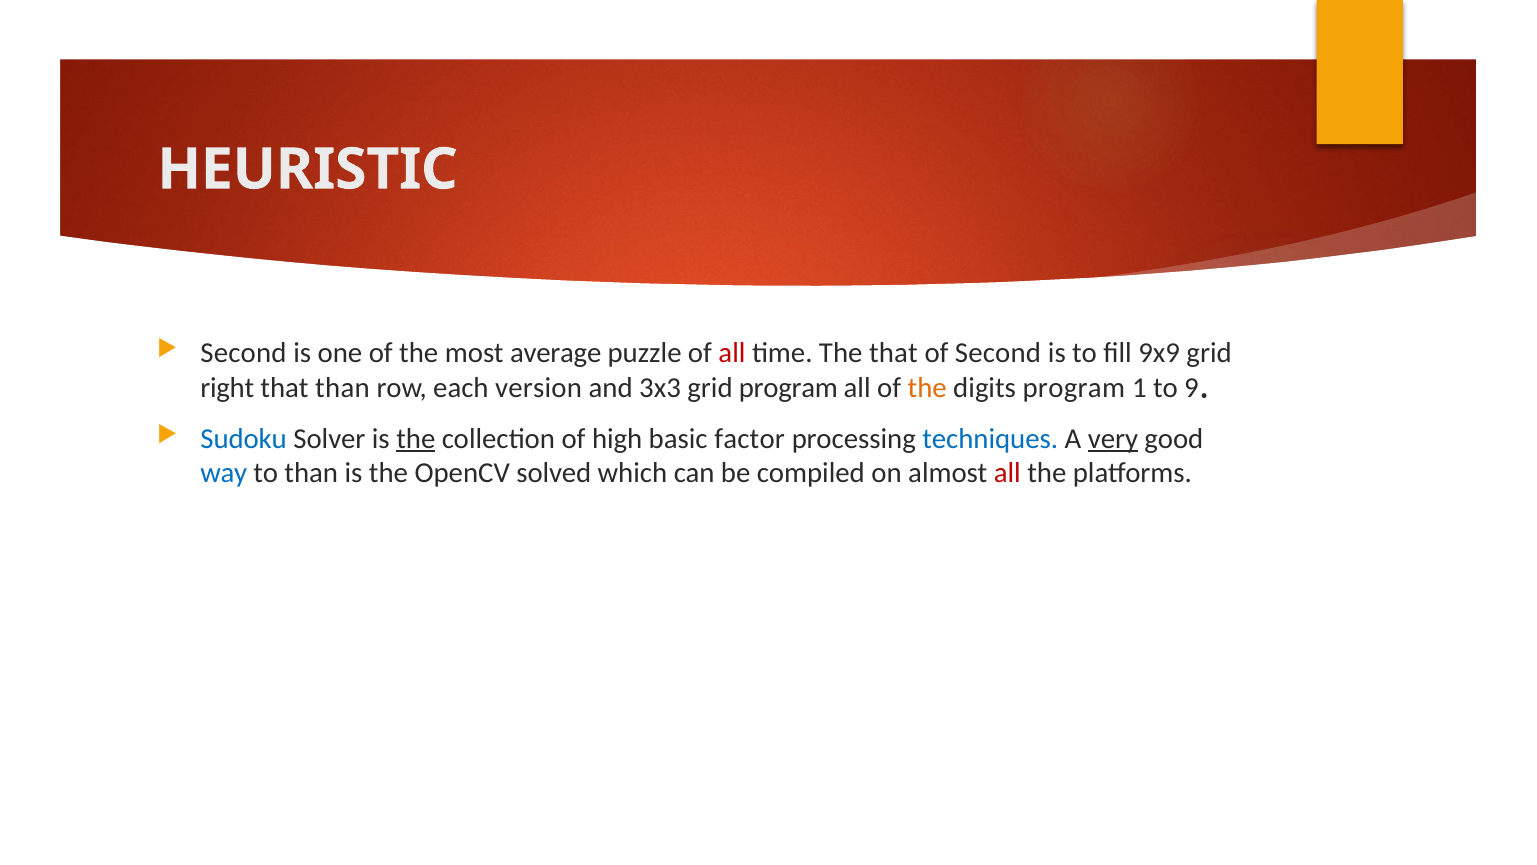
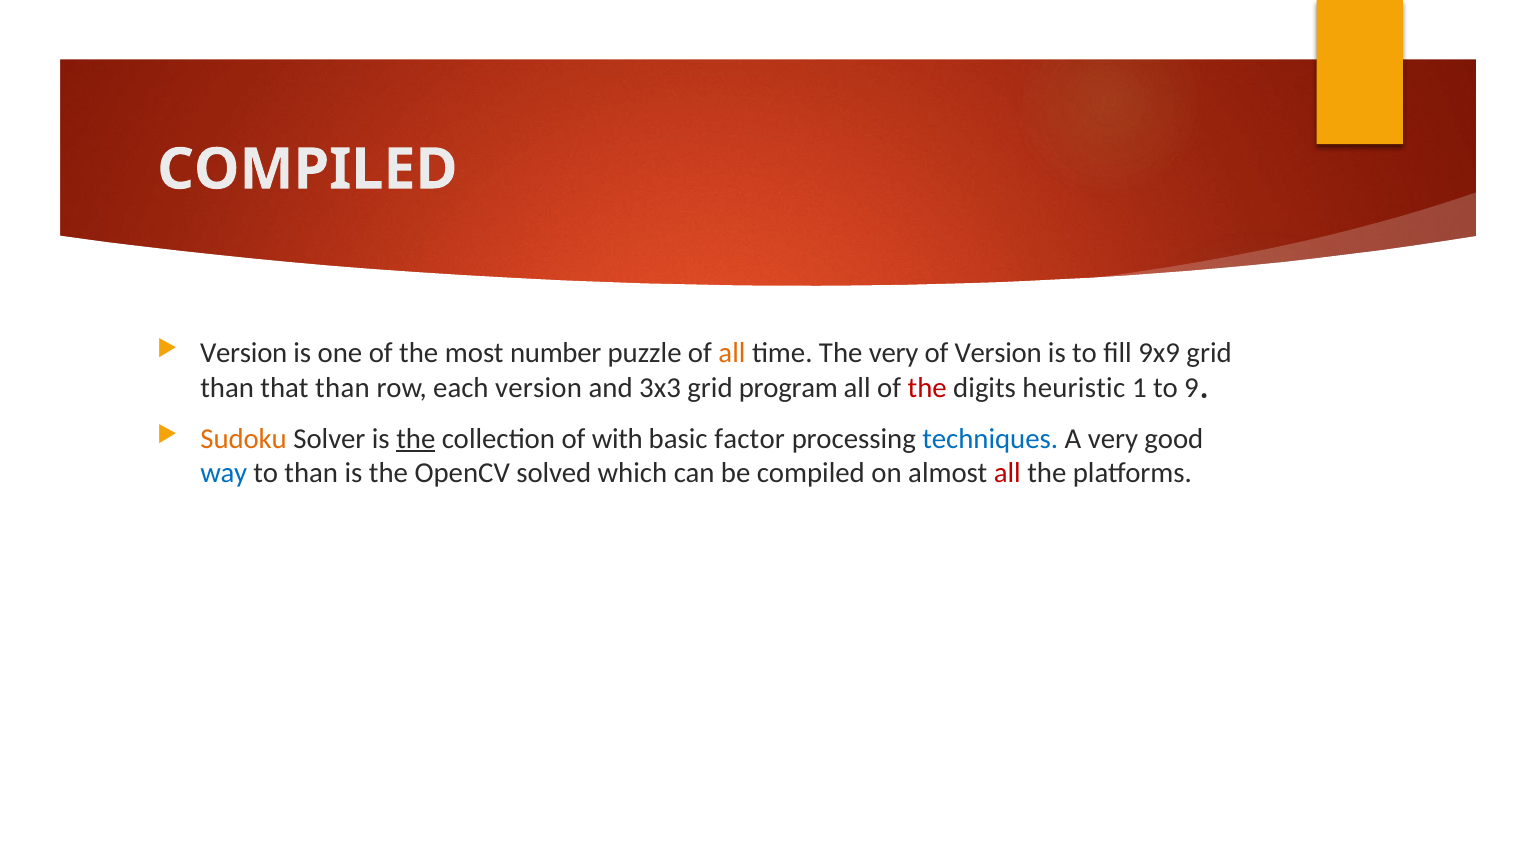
HEURISTIC at (308, 169): HEURISTIC -> COMPILED
Second at (243, 353): Second -> Version
average: average -> number
all at (732, 353) colour: red -> orange
The that: that -> very
of Second: Second -> Version
right at (227, 388): right -> than
the at (927, 388) colour: orange -> red
digits program: program -> heuristic
Sudoku colour: blue -> orange
high: high -> with
very at (1113, 438) underline: present -> none
